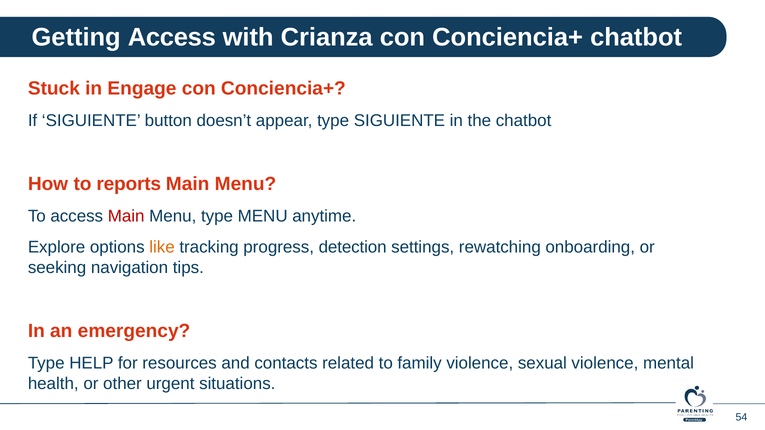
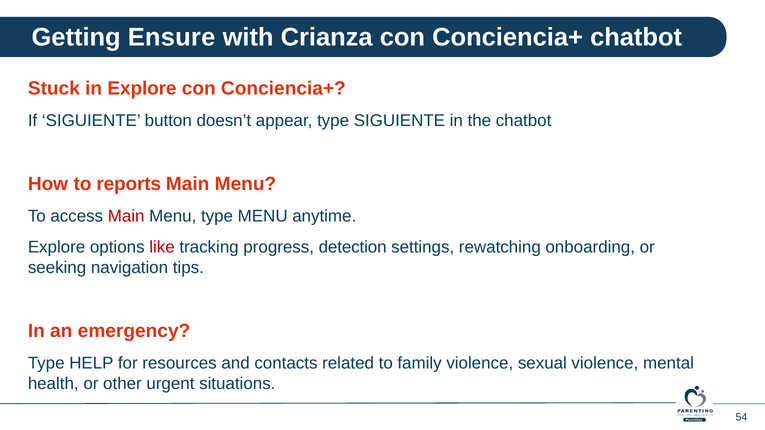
Getting Access: Access -> Ensure
in Engage: Engage -> Explore
like colour: orange -> red
